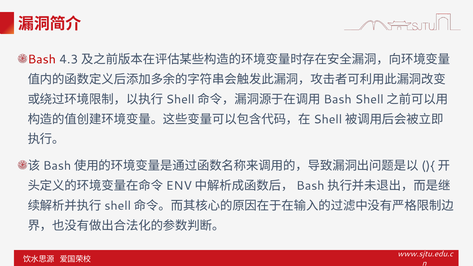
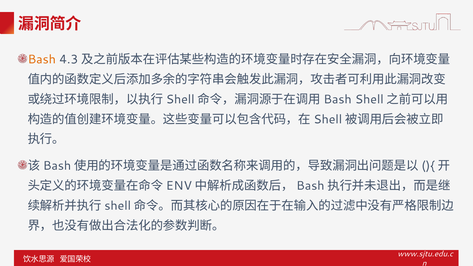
Bash colour: red -> orange
